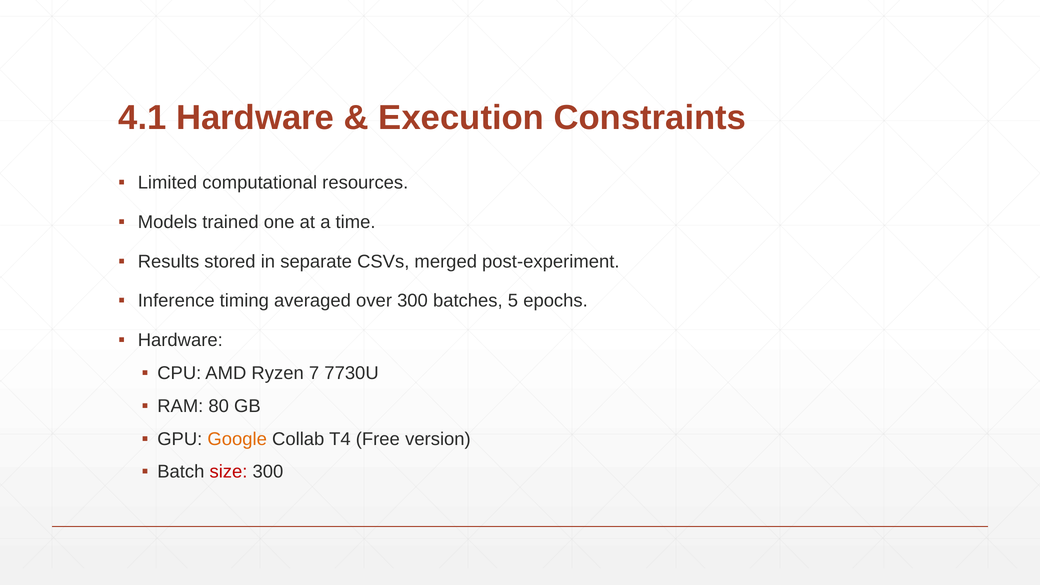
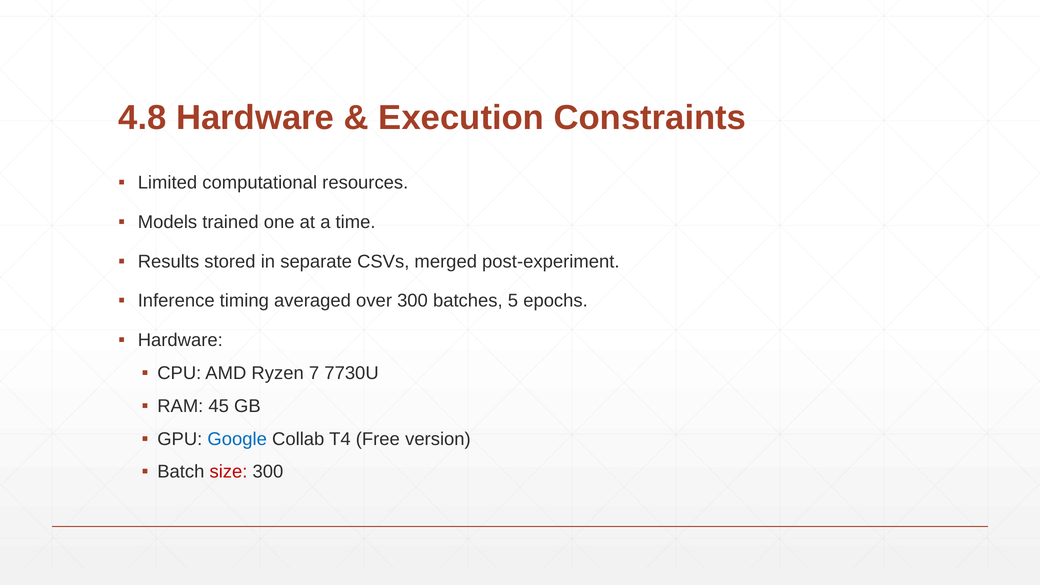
4.1: 4.1 -> 4.8
80: 80 -> 45
Google colour: orange -> blue
